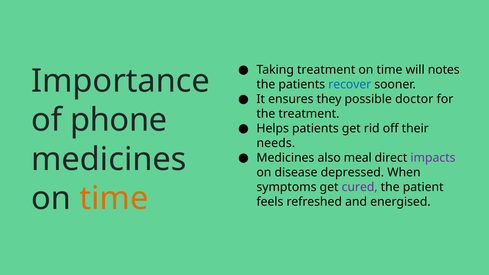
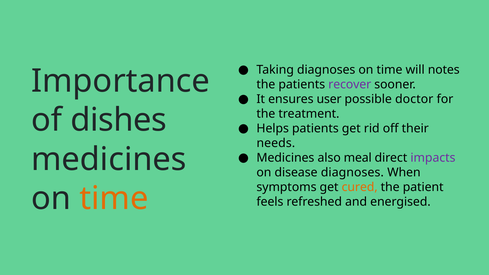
Taking treatment: treatment -> diagnoses
recover colour: blue -> purple
they: they -> user
phone: phone -> dishes
disease depressed: depressed -> diagnoses
cured colour: purple -> orange
